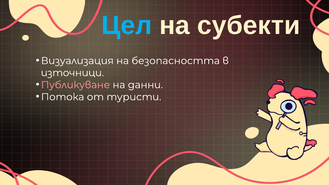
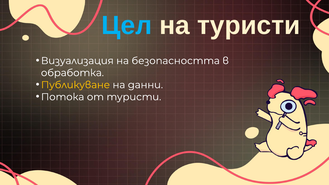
на субекти: субекти -> туристи
източници: източници -> обработка
Публикуване colour: pink -> yellow
